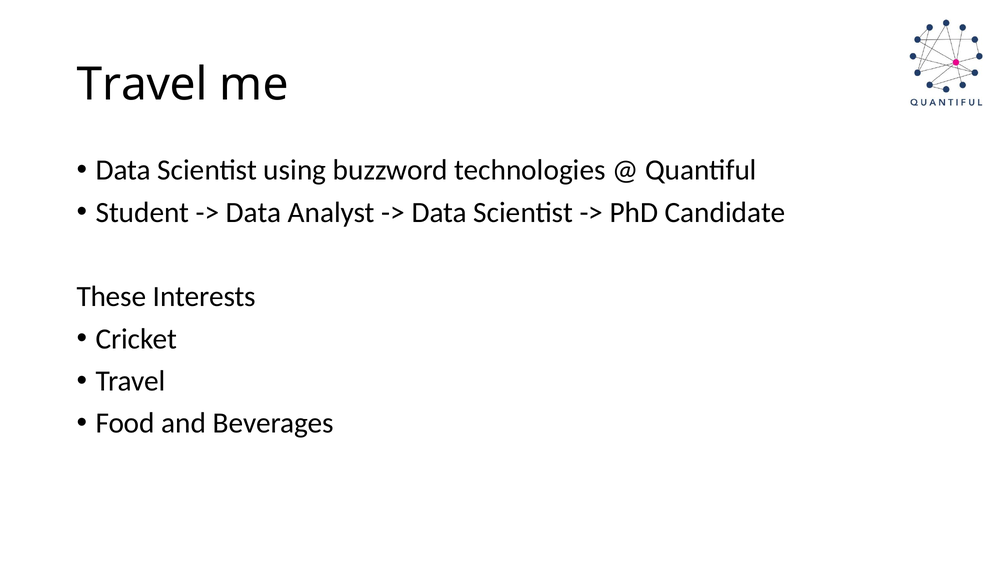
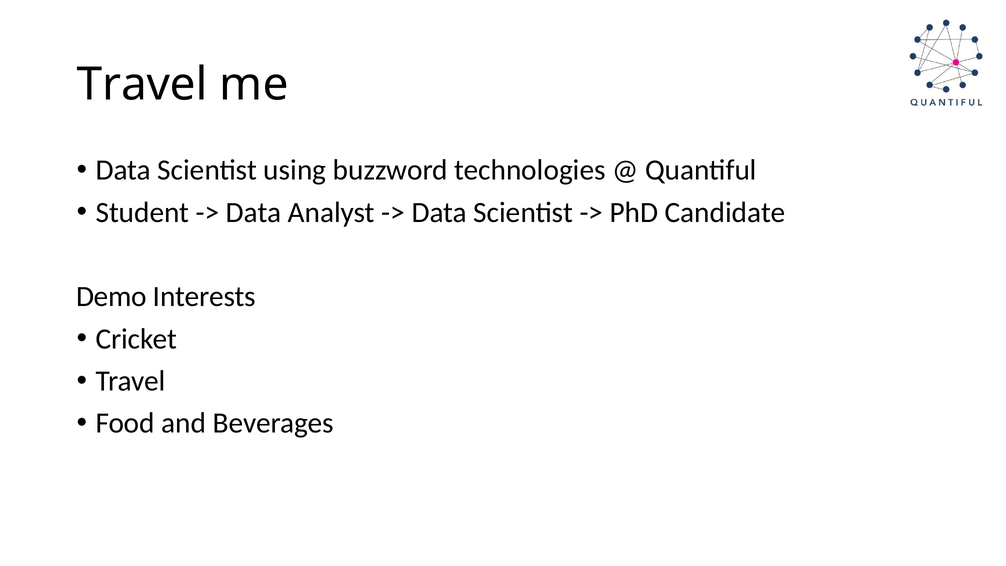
These: These -> Demo
